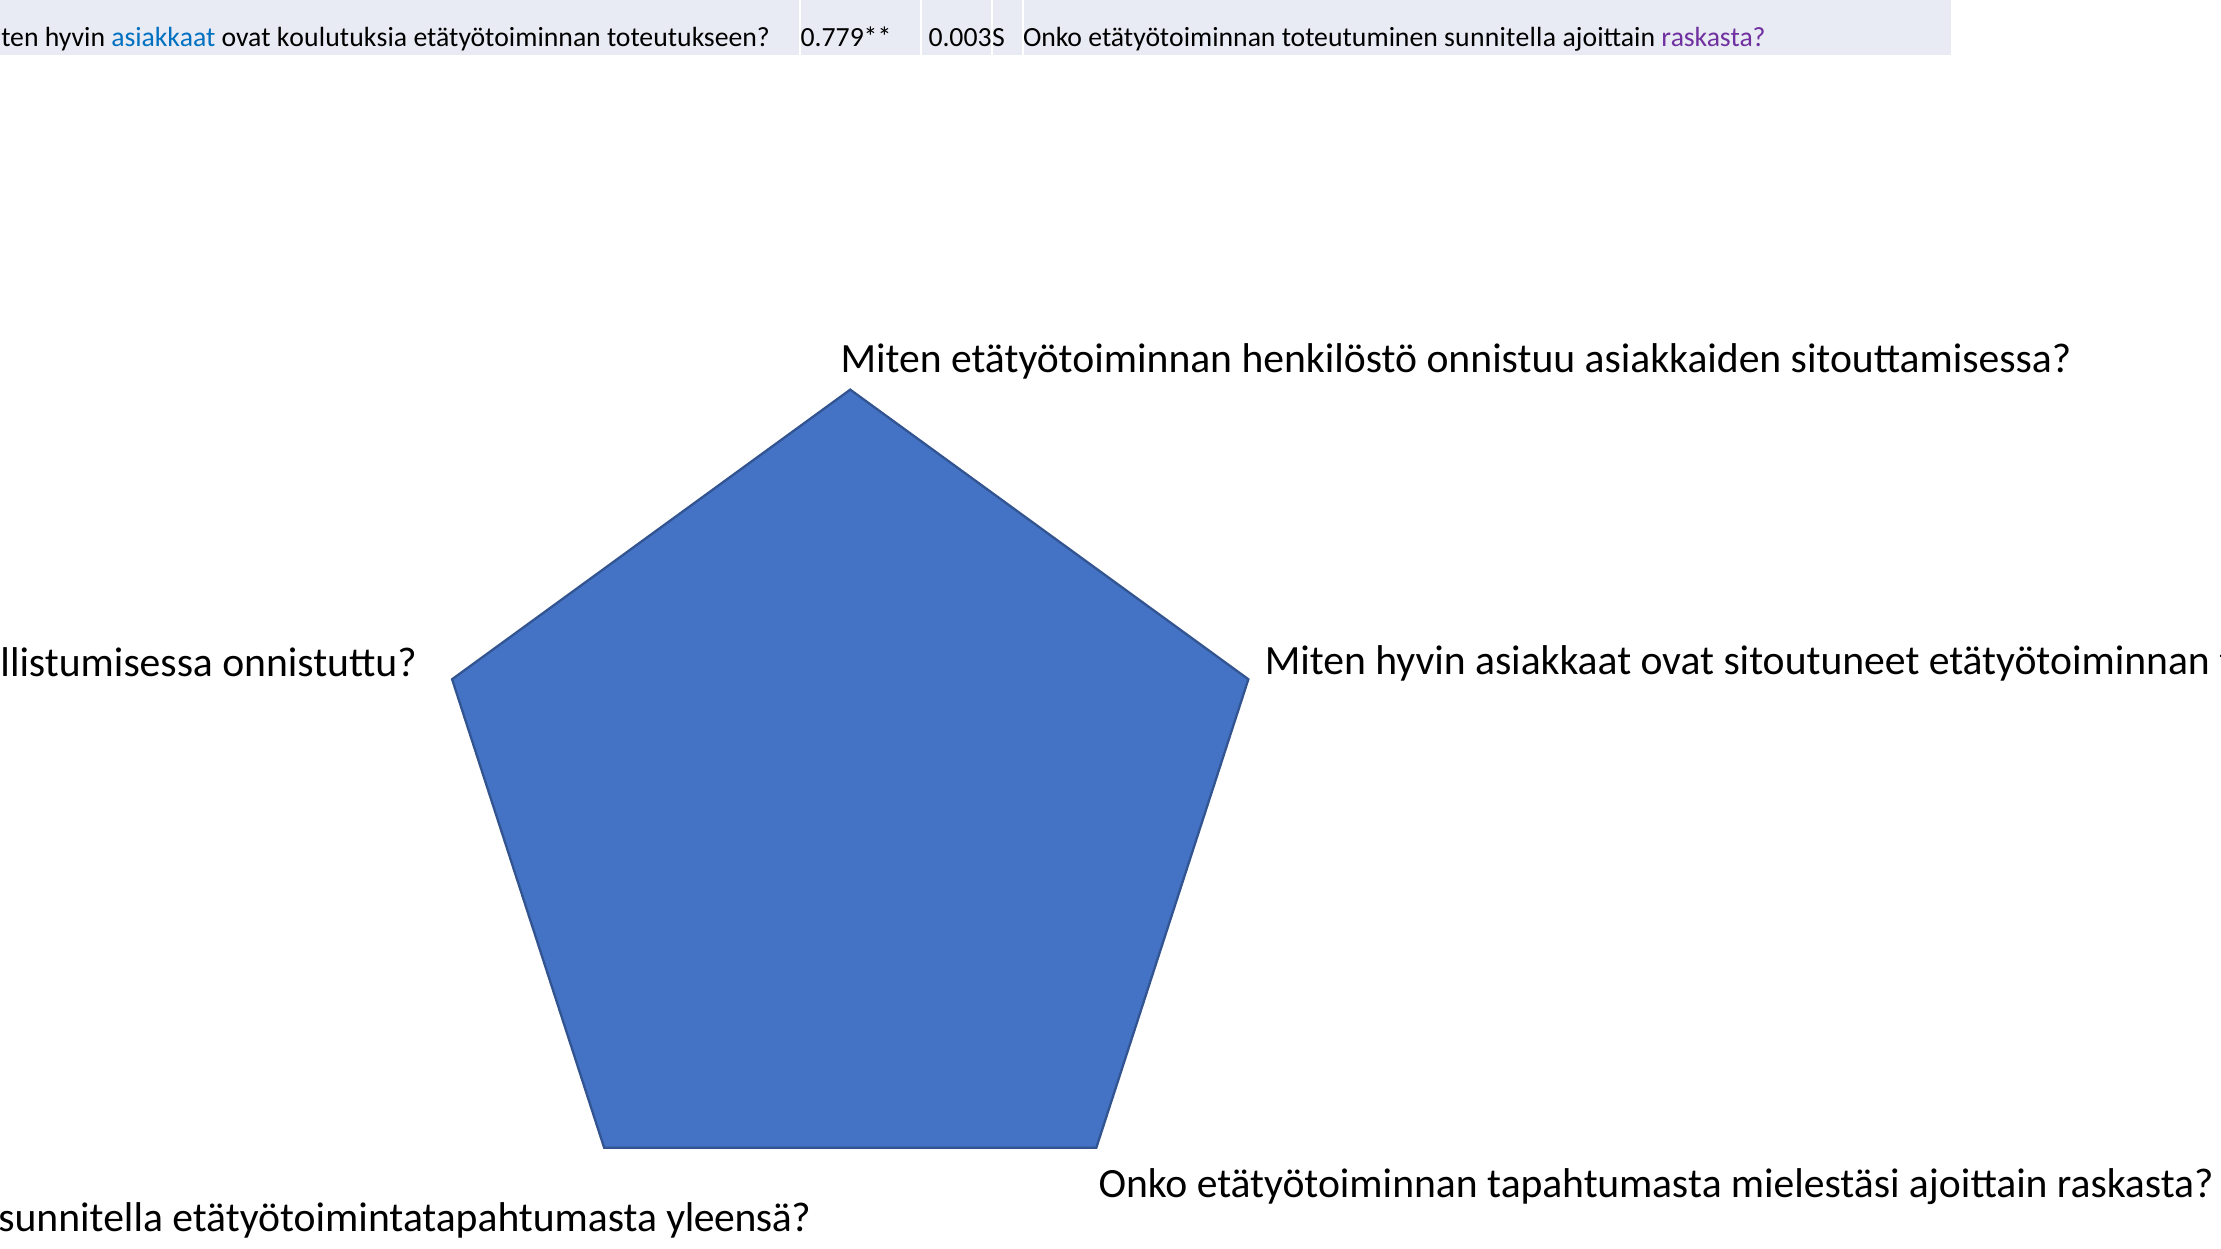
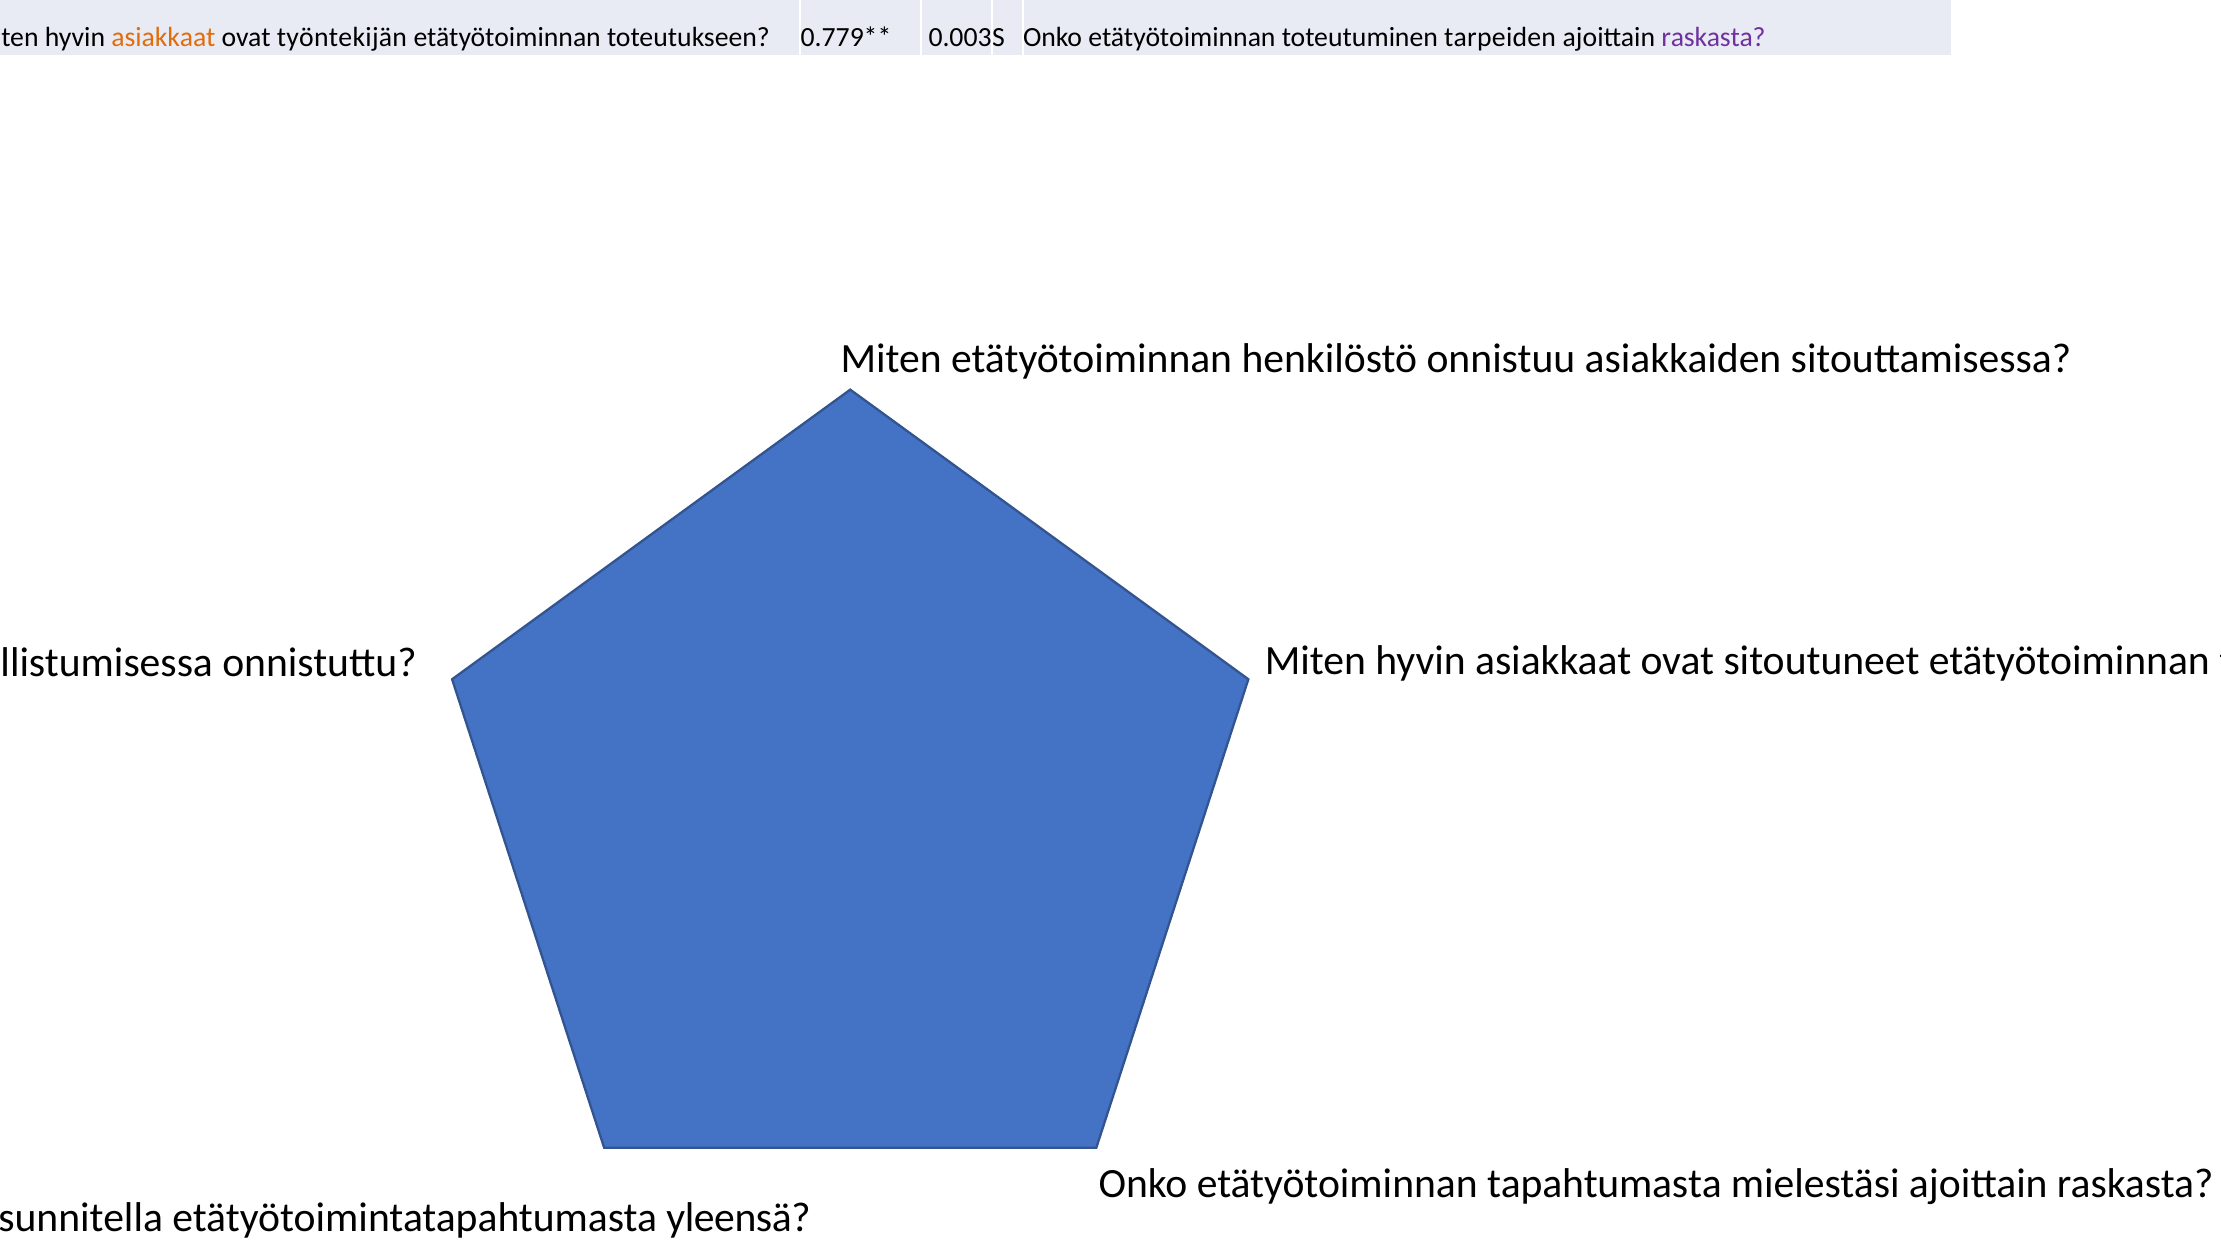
asiakkaat at (163, 38) colour: blue -> orange
ovat koulutuksia: koulutuksia -> työntekijän
toteutuminen sunnitella: sunnitella -> tarpeiden
